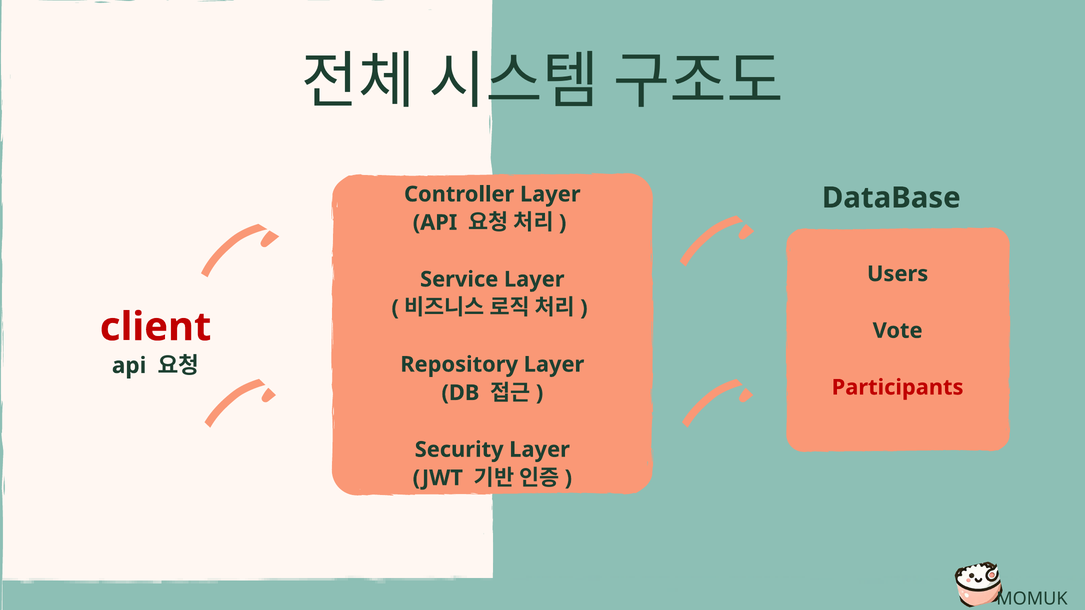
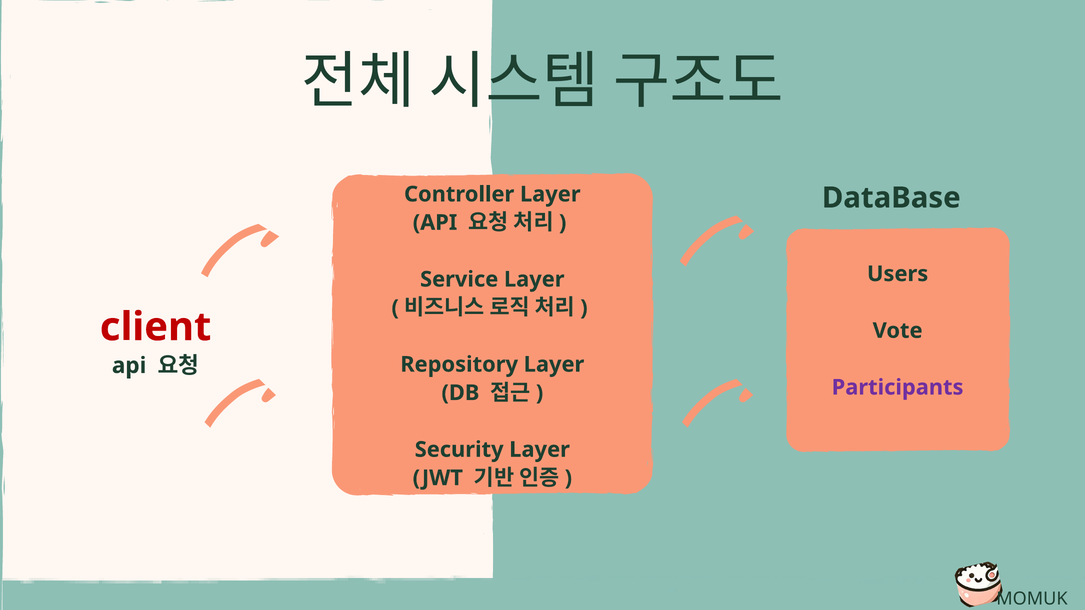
Participants colour: red -> purple
